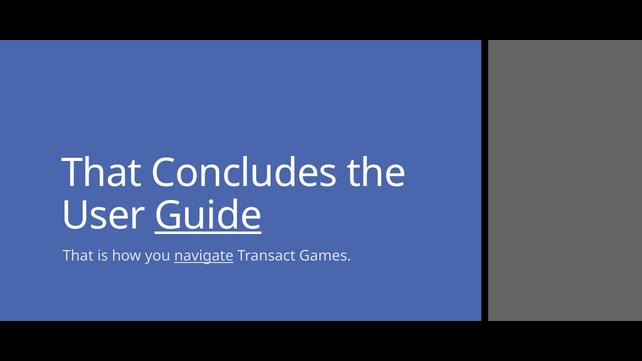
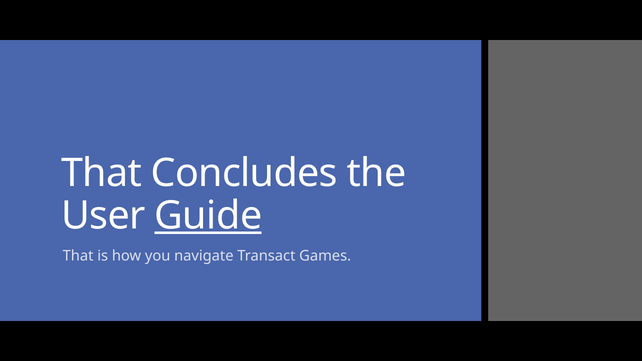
navigate underline: present -> none
